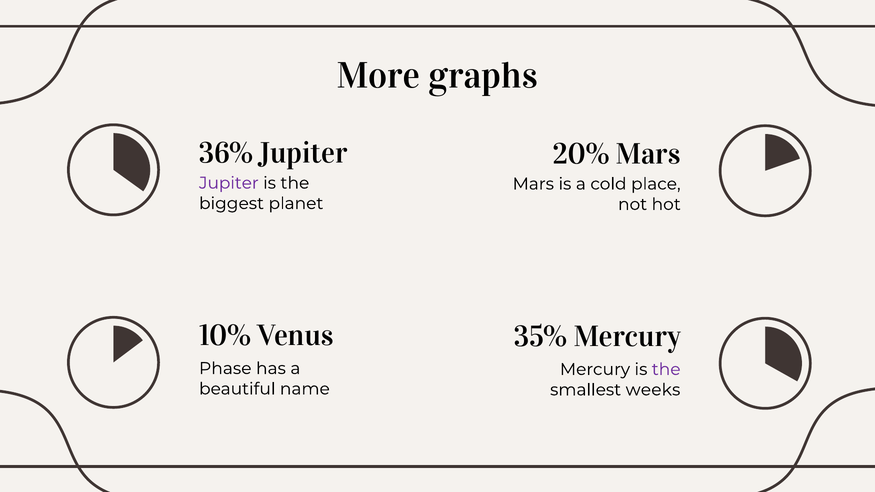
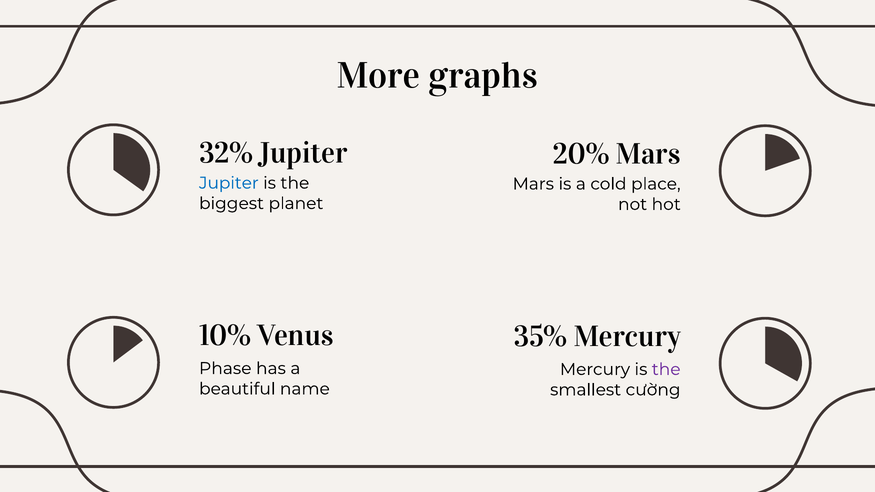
36%: 36% -> 32%
Jupiter at (229, 183) colour: purple -> blue
weeks: weeks -> cường
